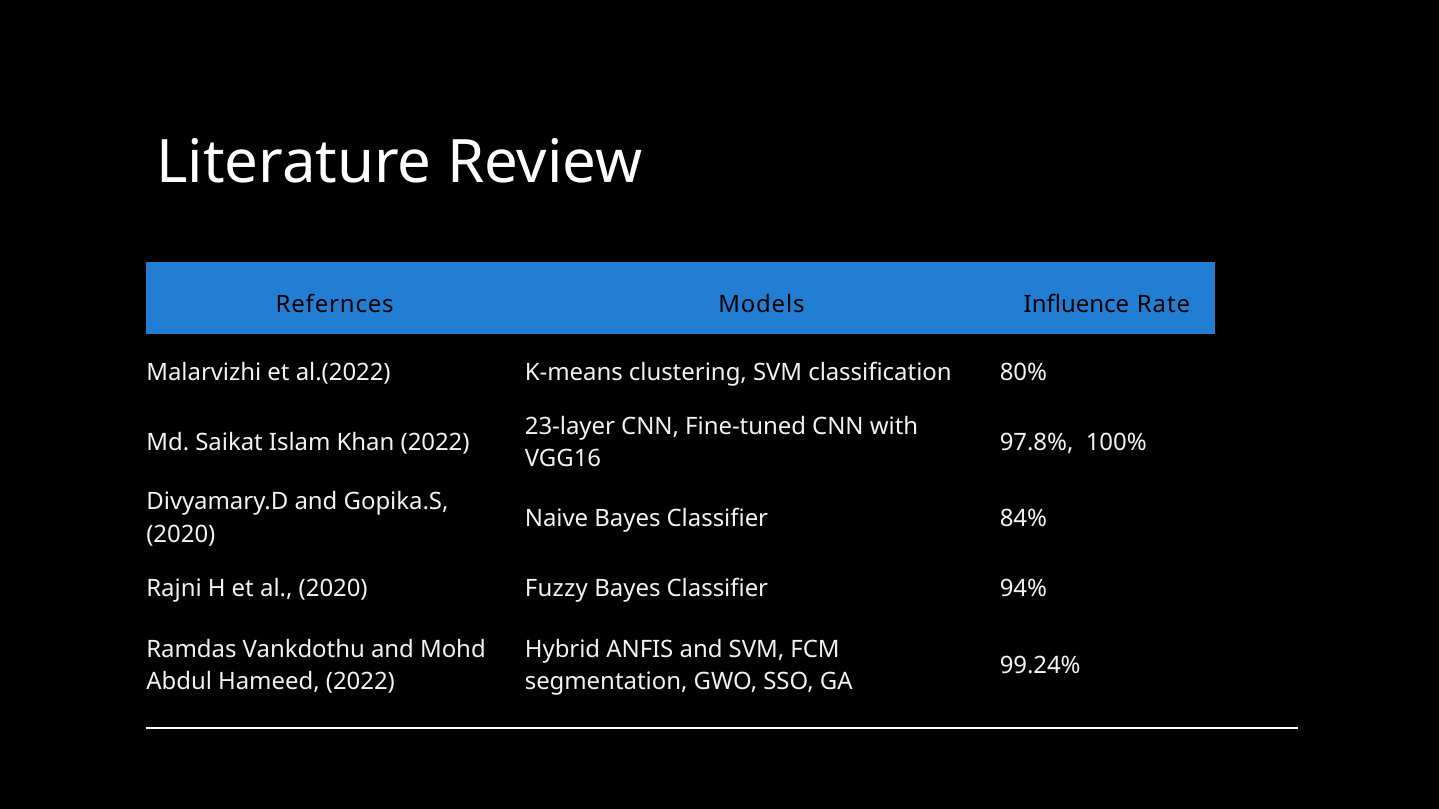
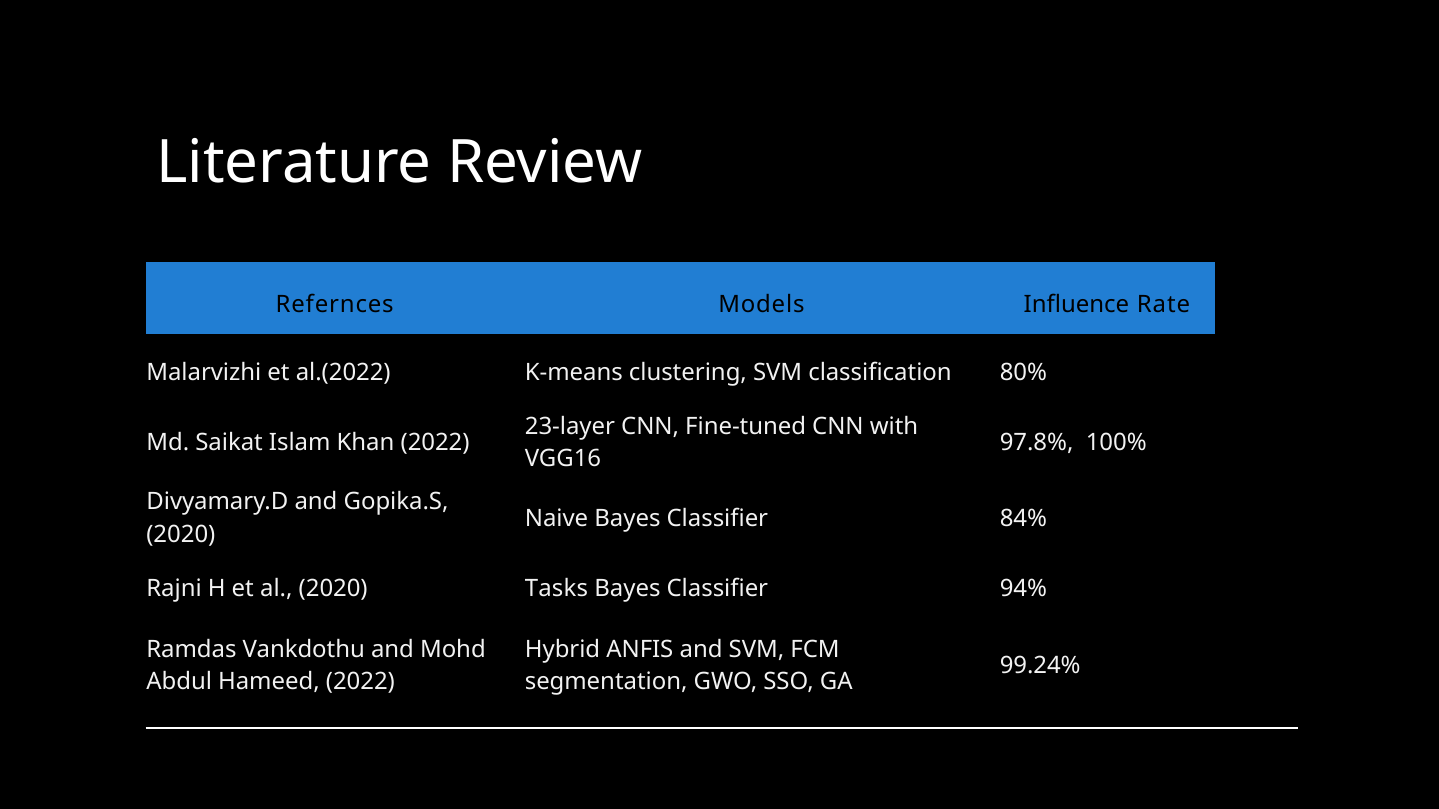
Fuzzy: Fuzzy -> Tasks
